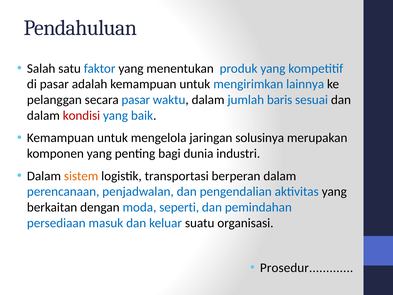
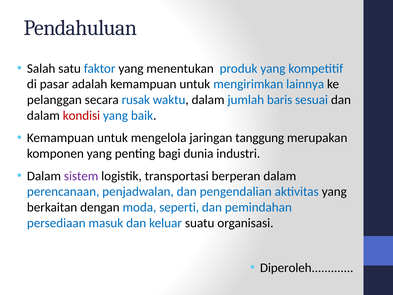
secara pasar: pasar -> rusak
solusinya: solusinya -> tanggung
sistem colour: orange -> purple
Prosedur: Prosedur -> Diperoleh
